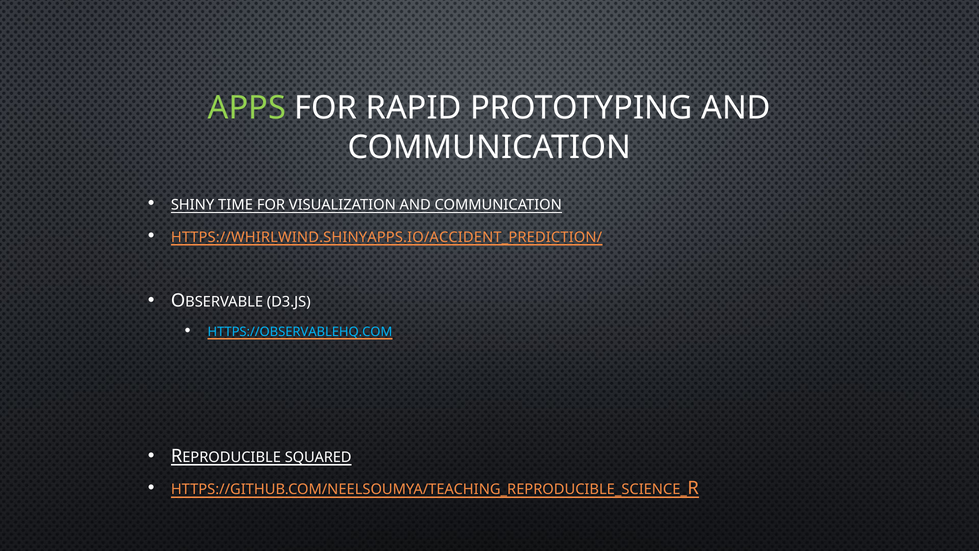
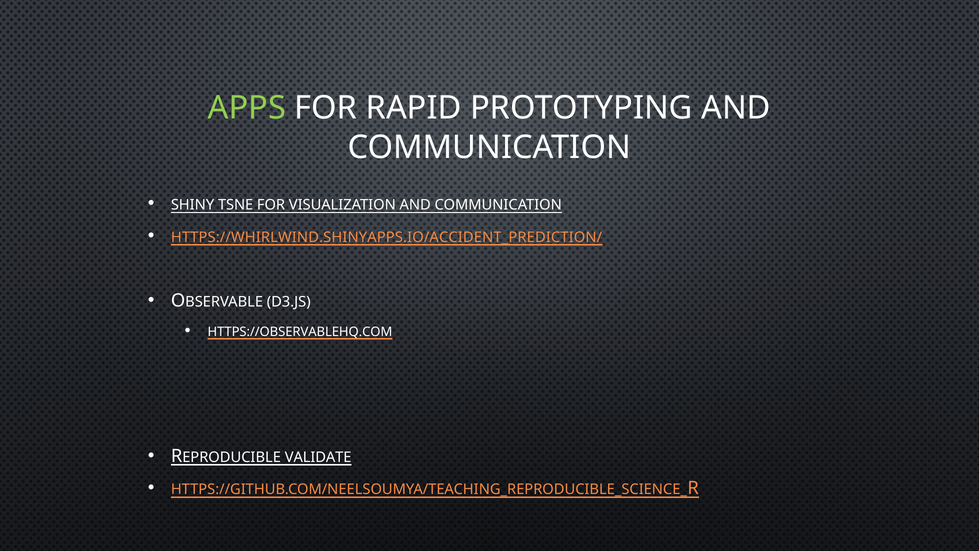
TIME: TIME -> TSNE
HTTPS://OBSERVABLEHQ.COM colour: light blue -> white
SQUARED: SQUARED -> VALIDATE
